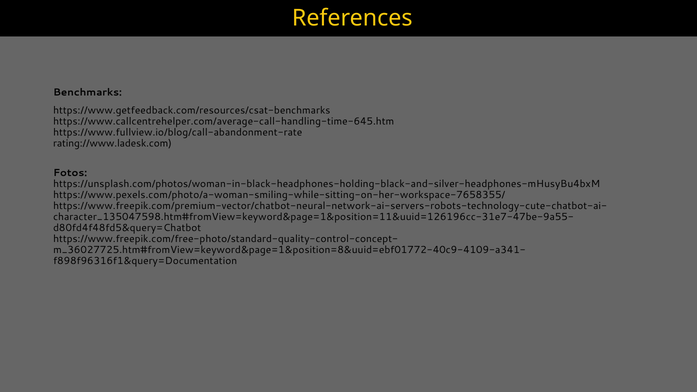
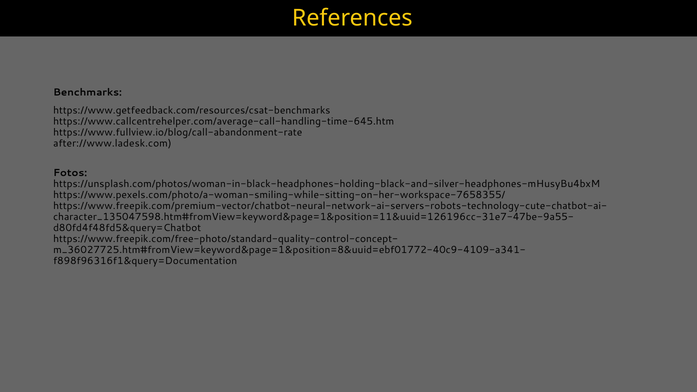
rating://www.ladesk.com: rating://www.ladesk.com -> after://www.ladesk.com
